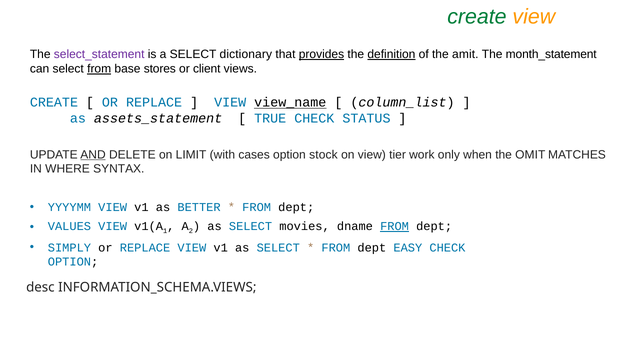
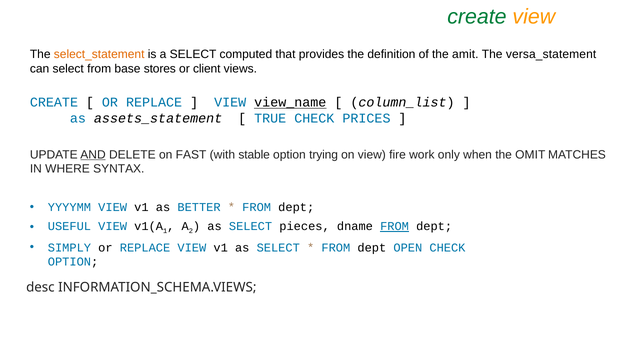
select_statement colour: purple -> orange
dictionary: dictionary -> computed
provides underline: present -> none
definition underline: present -> none
month_statement: month_statement -> versa_statement
from at (99, 69) underline: present -> none
STATUS: STATUS -> PRICES
LIMIT: LIMIT -> FAST
cases: cases -> stable
stock: stock -> trying
tier: tier -> fire
VALUES: VALUES -> USEFUL
movies: movies -> pieces
EASY: EASY -> OPEN
